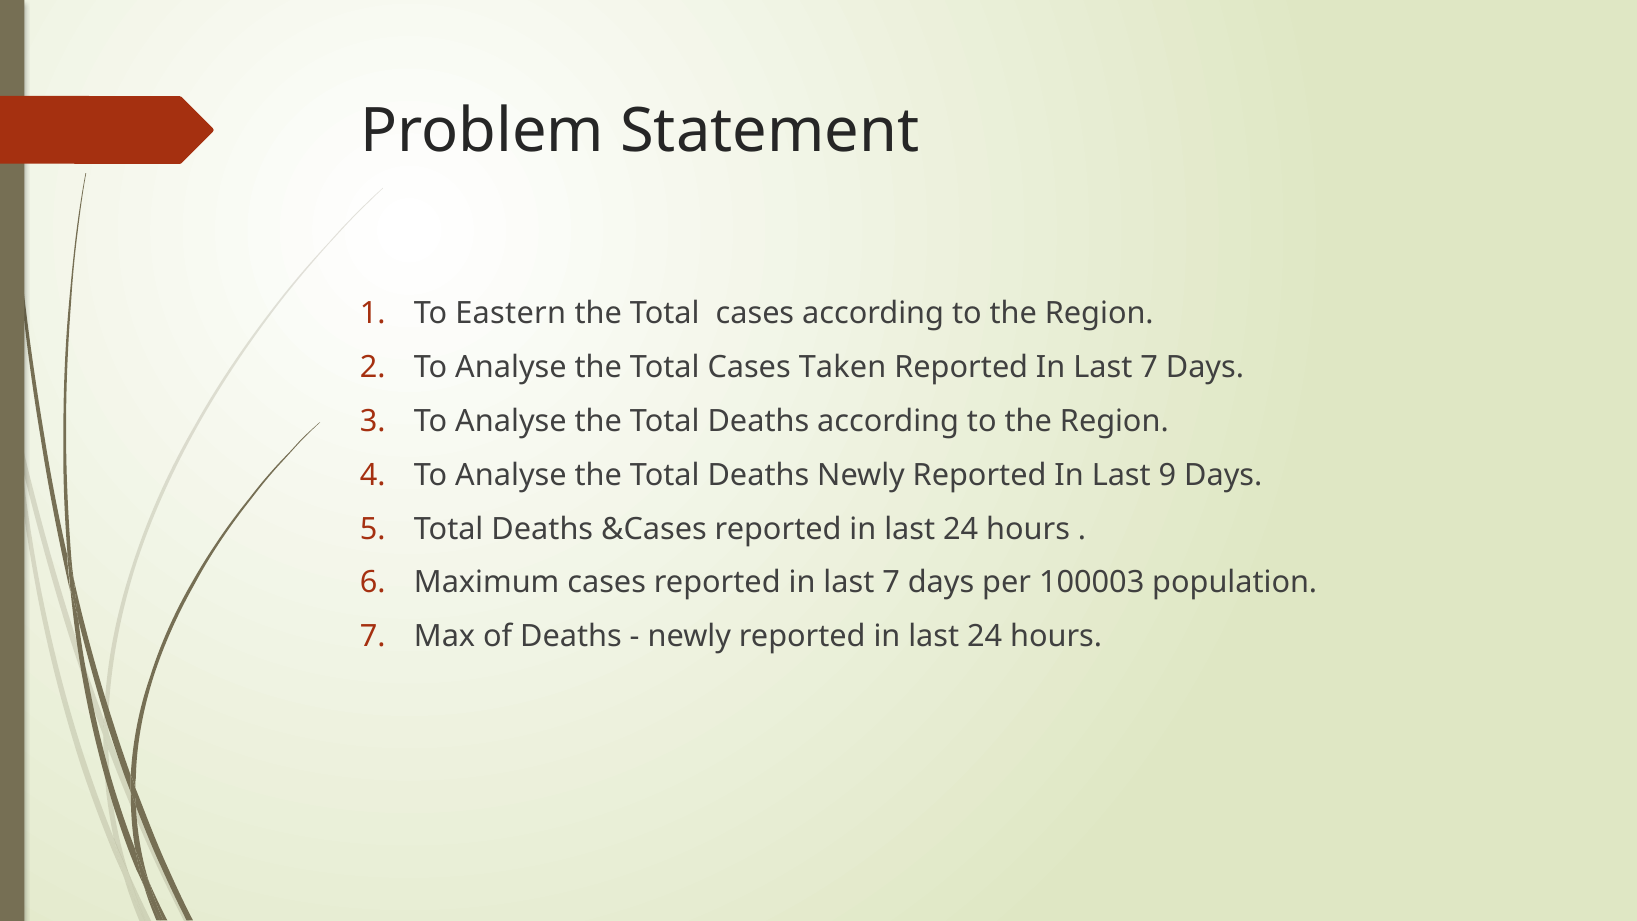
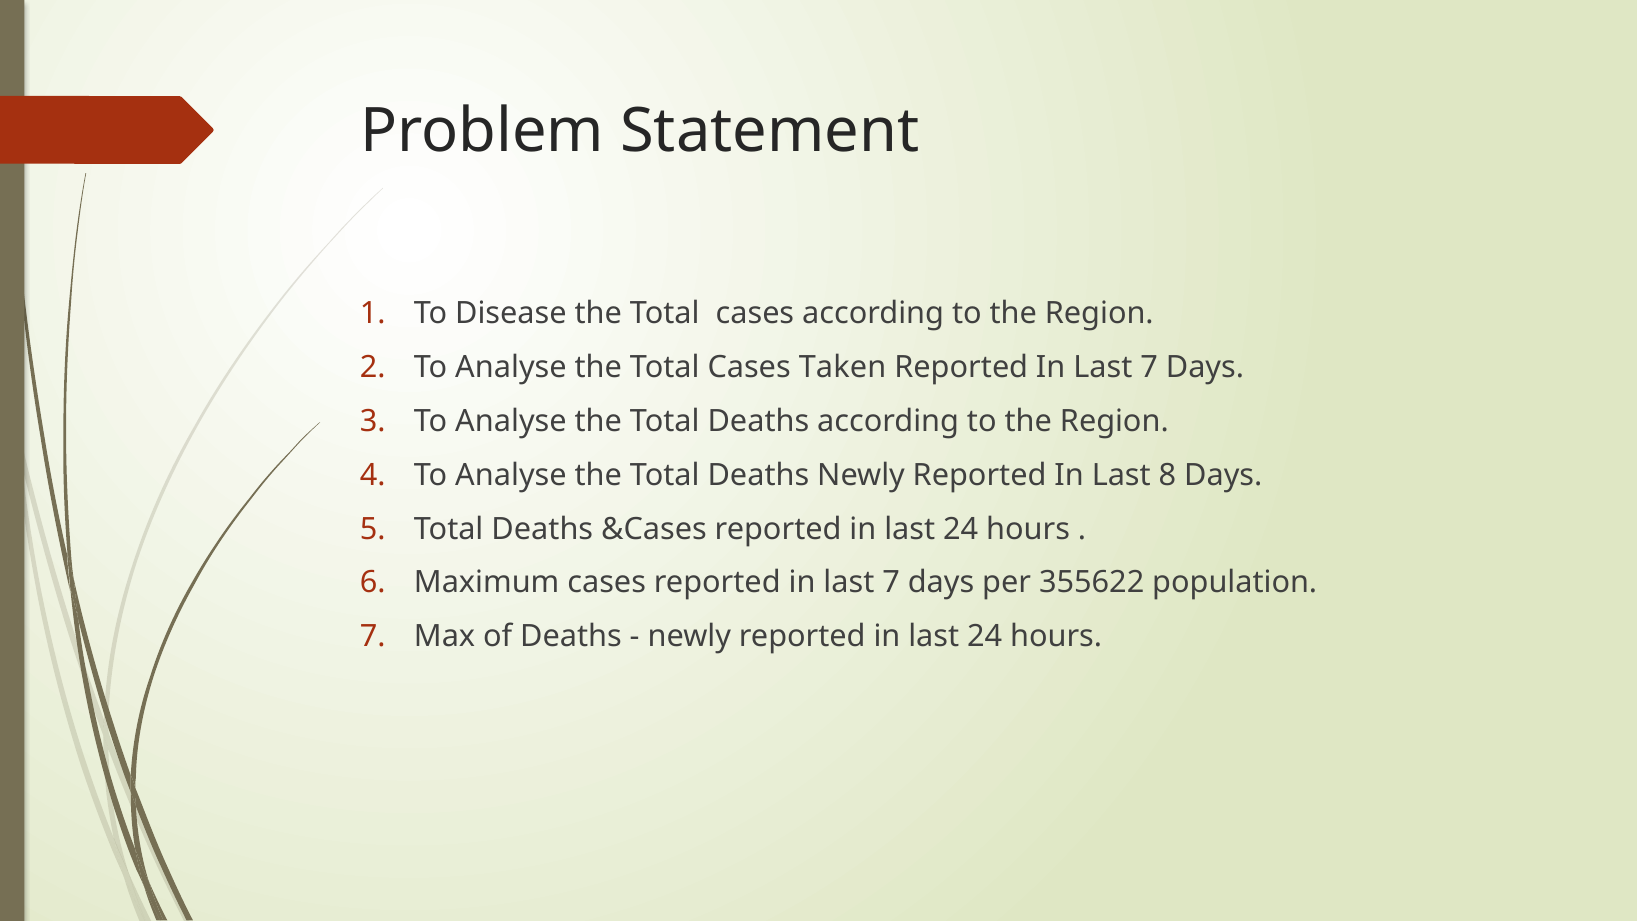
Eastern: Eastern -> Disease
9: 9 -> 8
100003: 100003 -> 355622
